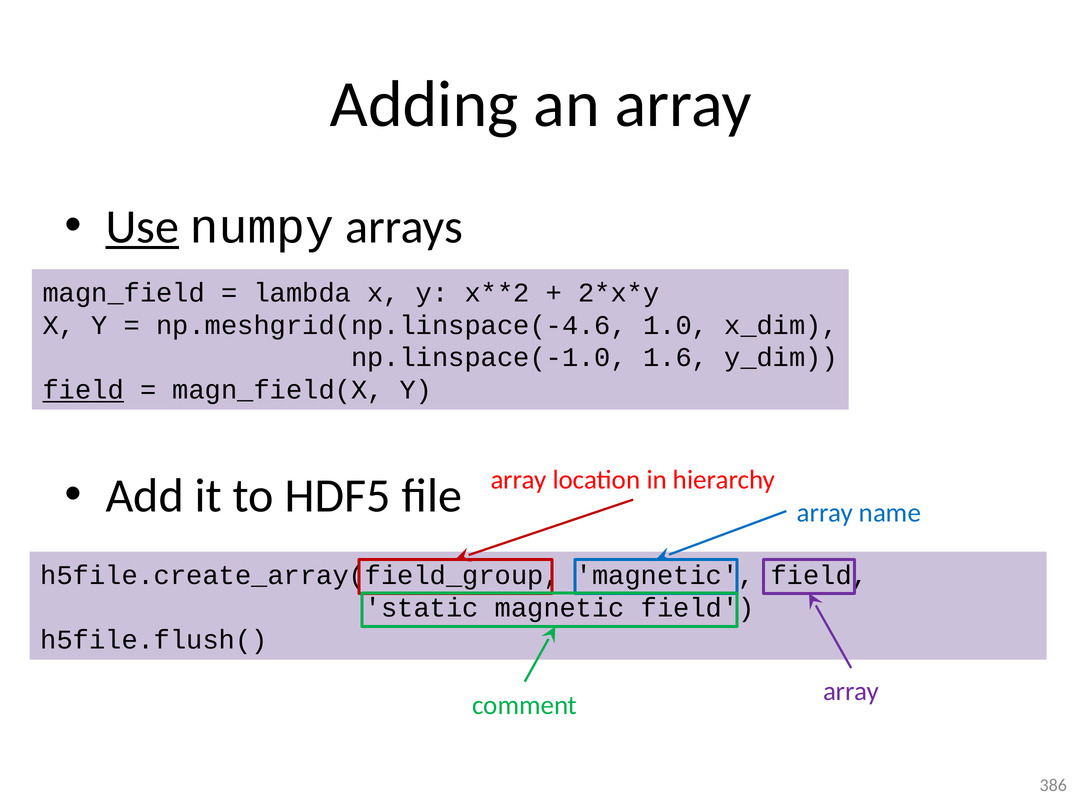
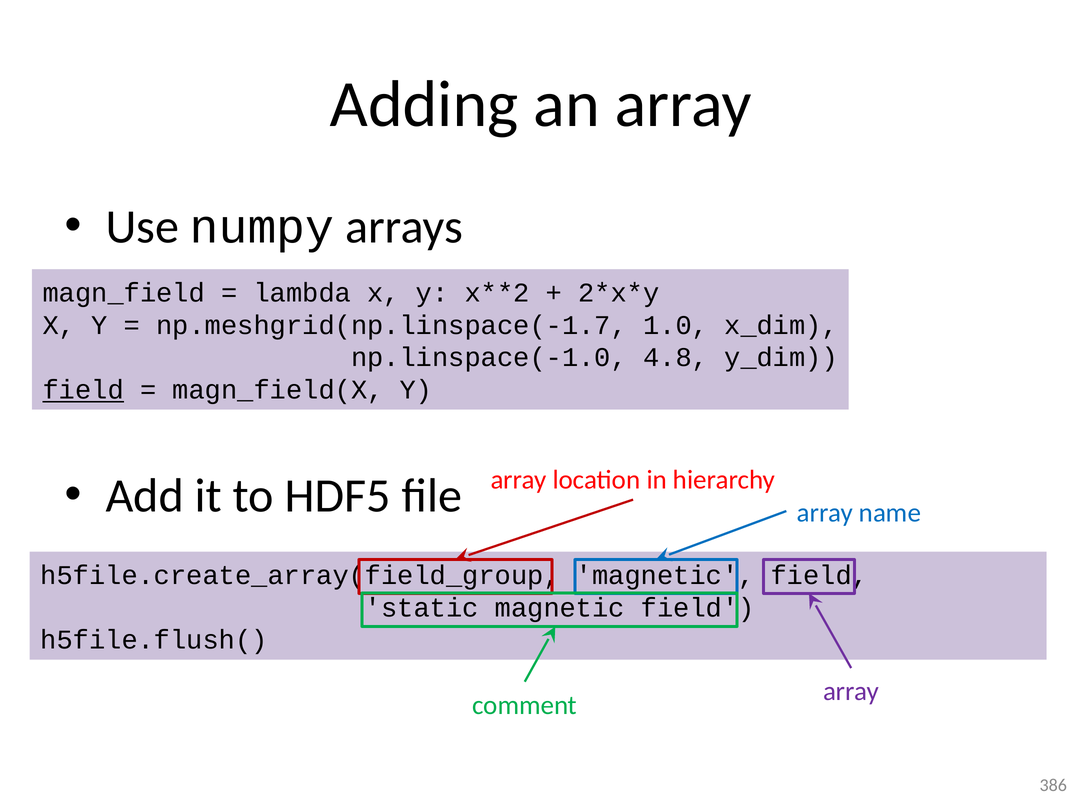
Use underline: present -> none
np.meshgrid(np.linspace(-4.6: np.meshgrid(np.linspace(-4.6 -> np.meshgrid(np.linspace(-1.7
1.6: 1.6 -> 4.8
